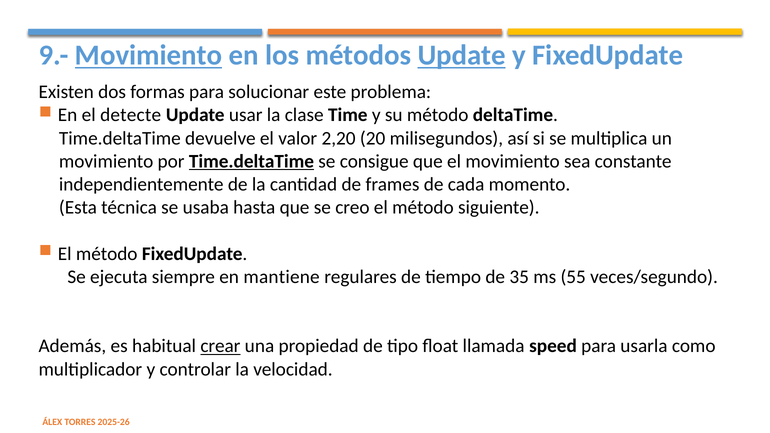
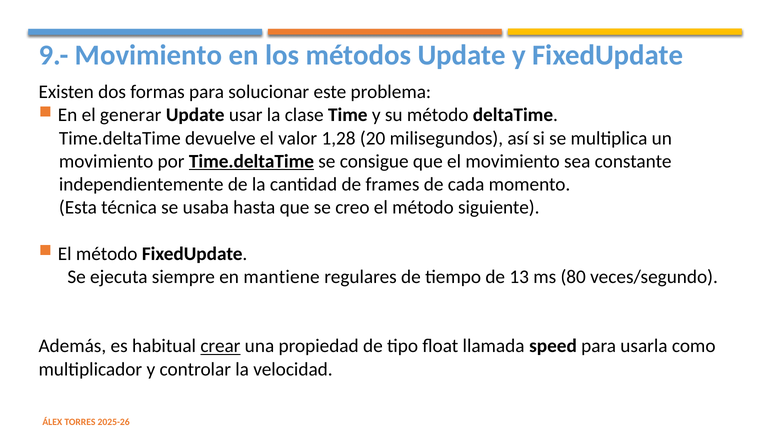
Movimiento at (149, 55) underline: present -> none
Update at (462, 55) underline: present -> none
detecte: detecte -> generar
2,20: 2,20 -> 1,28
35: 35 -> 13
55: 55 -> 80
